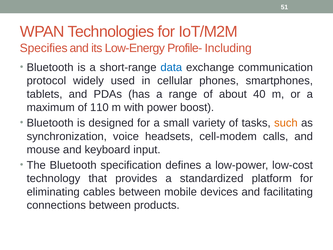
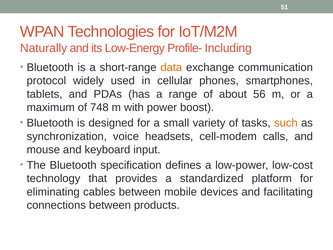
Specifies: Specifies -> Naturally
data colour: blue -> orange
40: 40 -> 56
110: 110 -> 748
